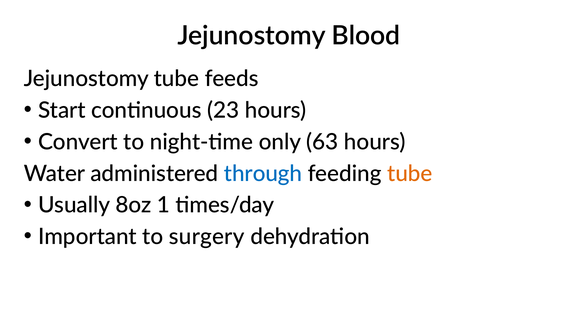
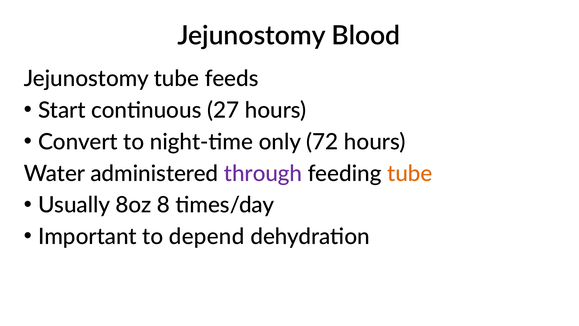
23: 23 -> 27
63: 63 -> 72
through colour: blue -> purple
1: 1 -> 8
surgery: surgery -> depend
